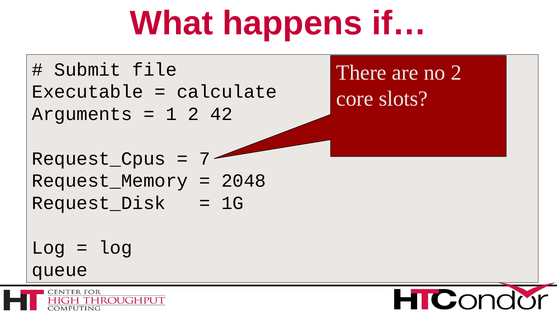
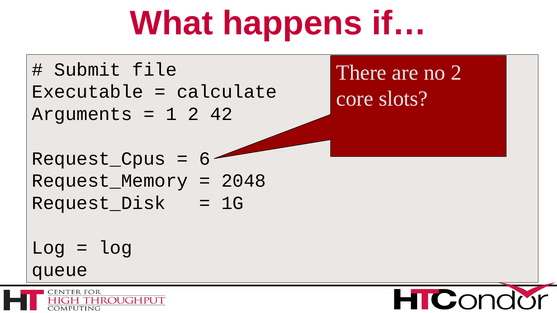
7: 7 -> 6
